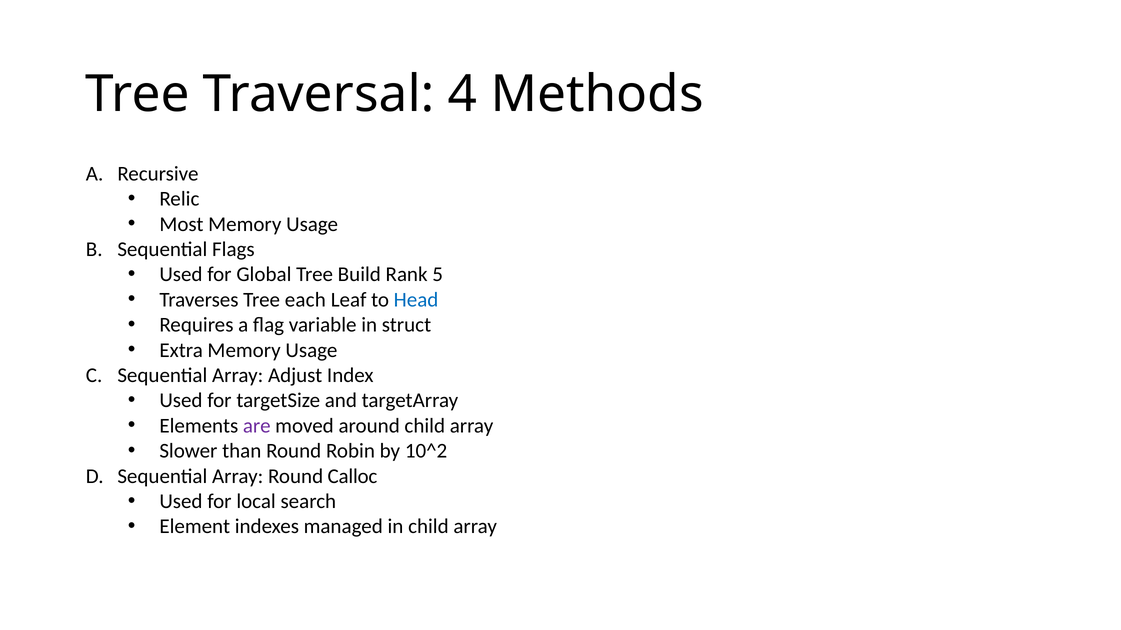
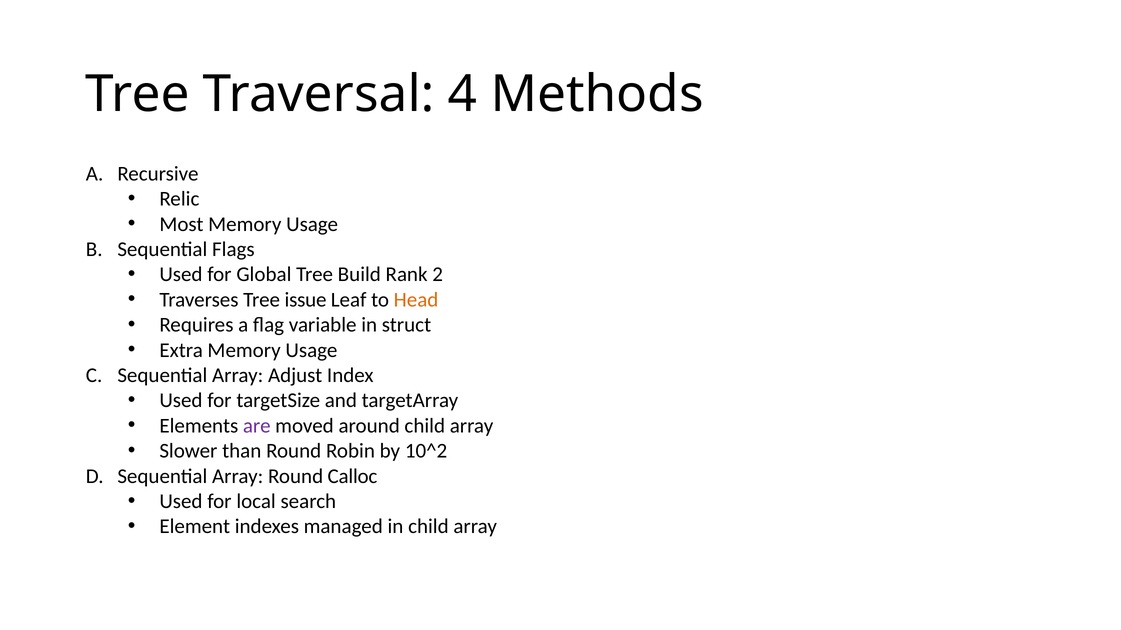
5: 5 -> 2
each: each -> issue
Head colour: blue -> orange
